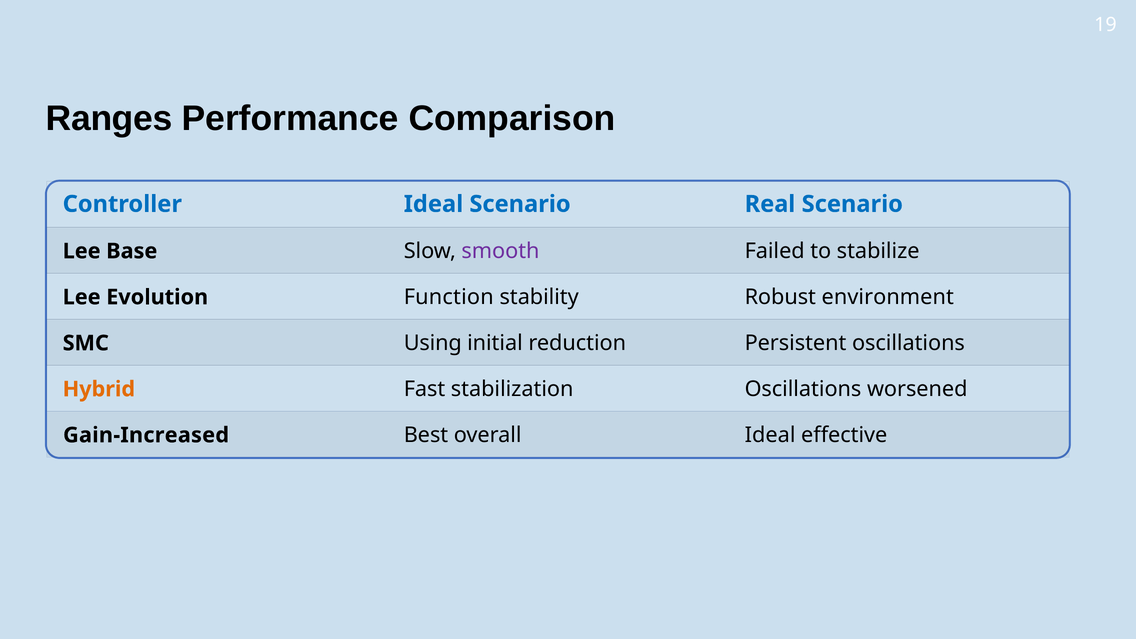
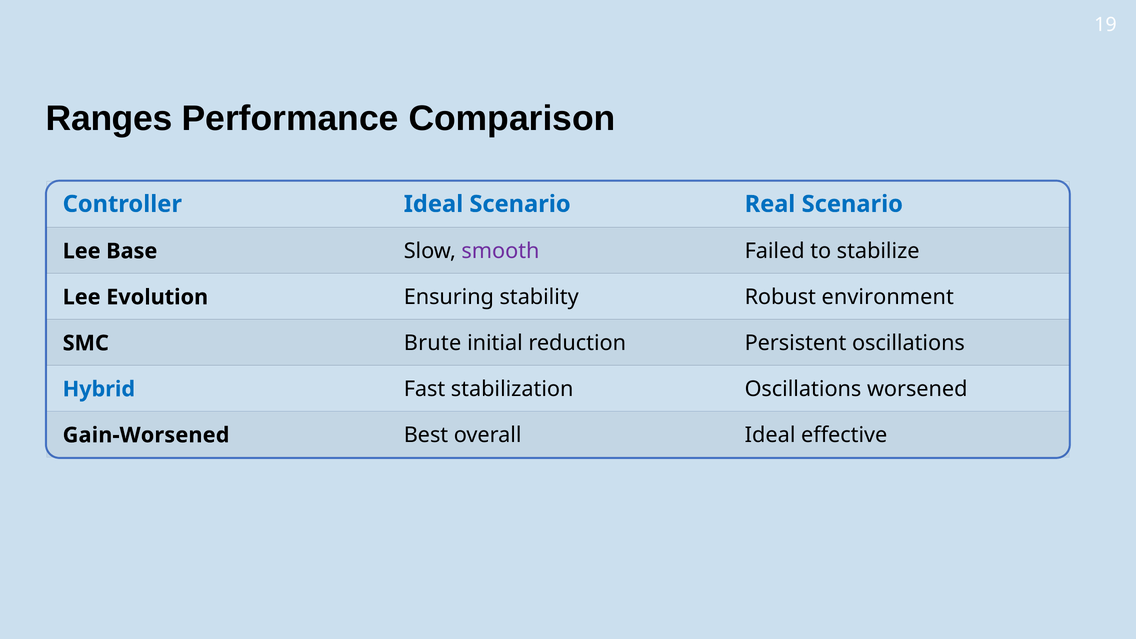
Function: Function -> Ensuring
Using: Using -> Brute
Hybrid colour: orange -> blue
Gain-Increased: Gain-Increased -> Gain-Worsened
